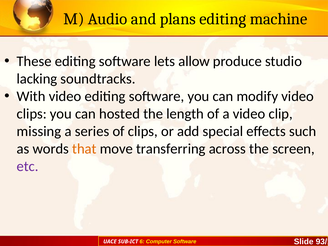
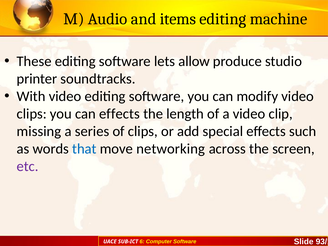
plans: plans -> items
lacking: lacking -> printer
can hosted: hosted -> effects
that colour: orange -> blue
transferring: transferring -> networking
